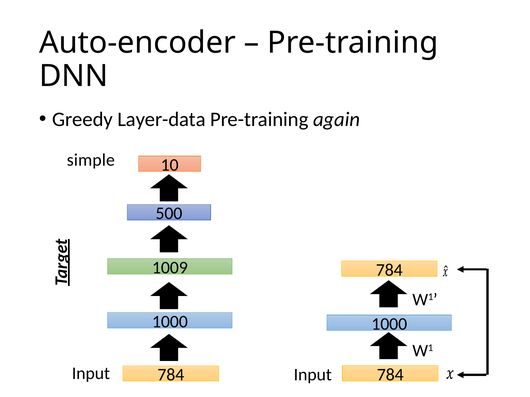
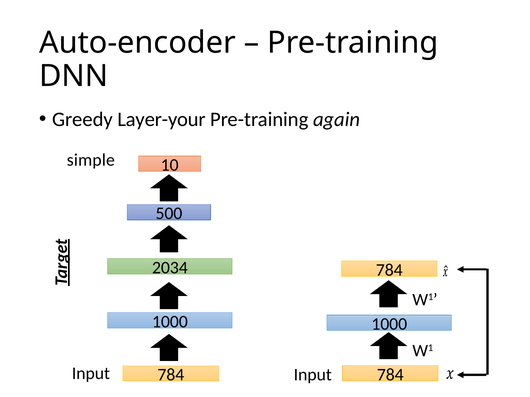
Layer-data: Layer-data -> Layer-your
1009: 1009 -> 2034
